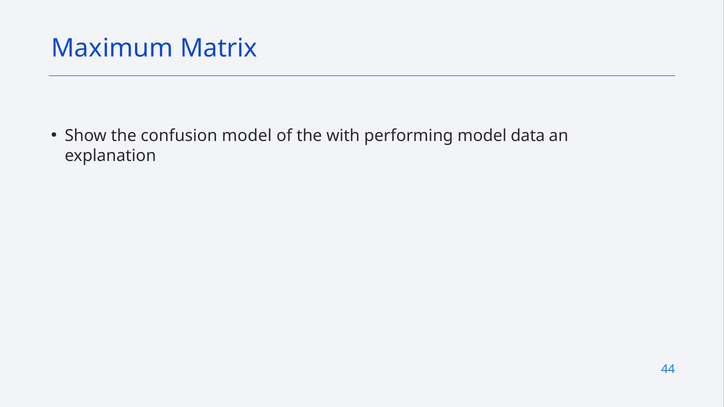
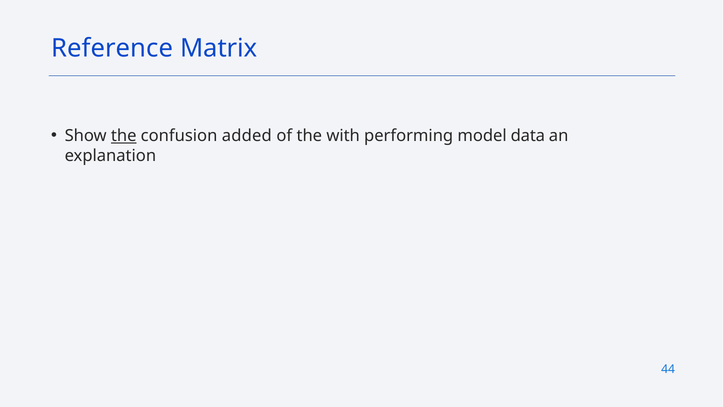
Maximum: Maximum -> Reference
the at (124, 136) underline: none -> present
confusion model: model -> added
